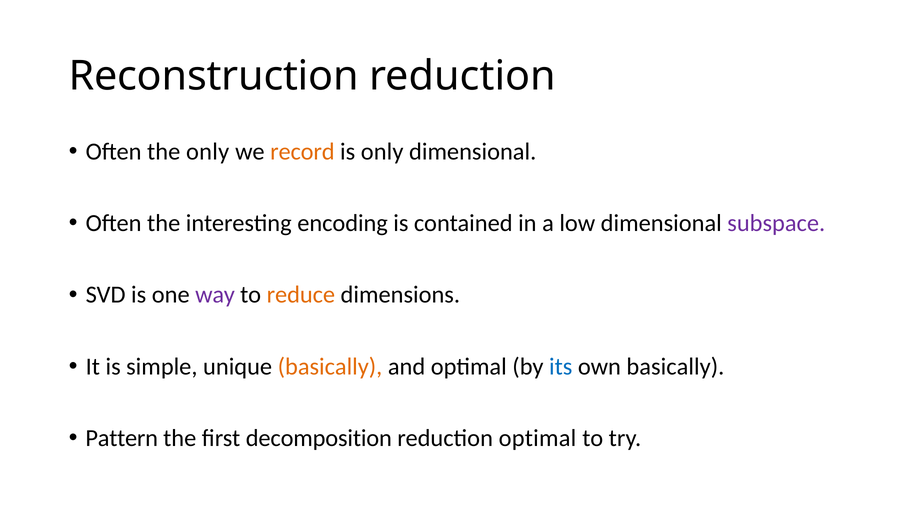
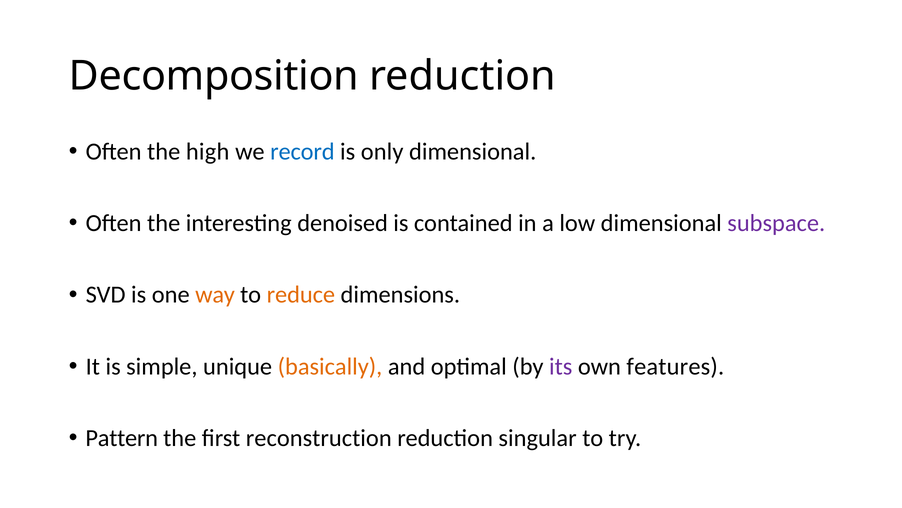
Reconstruction: Reconstruction -> Decomposition
the only: only -> high
record colour: orange -> blue
encoding: encoding -> denoised
way colour: purple -> orange
its colour: blue -> purple
own basically: basically -> features
decomposition: decomposition -> reconstruction
reduction optimal: optimal -> singular
